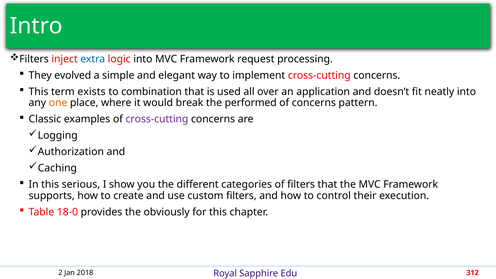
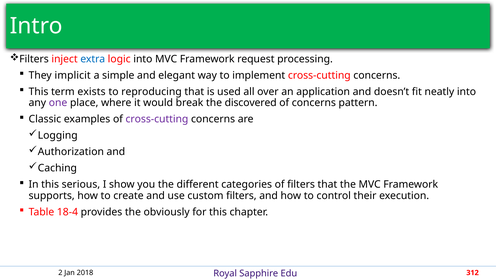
evolved: evolved -> implicit
combination: combination -> reproducing
one colour: orange -> purple
performed: performed -> discovered
18-0: 18-0 -> 18-4
